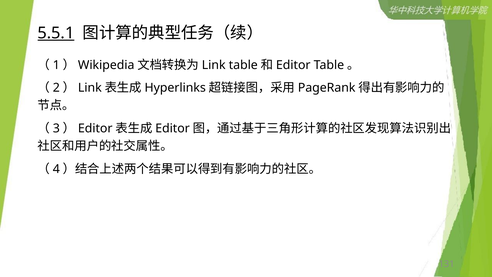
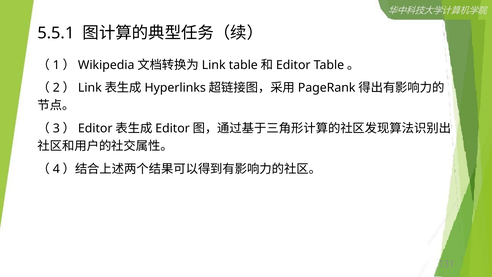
5.5.1 underline: present -> none
